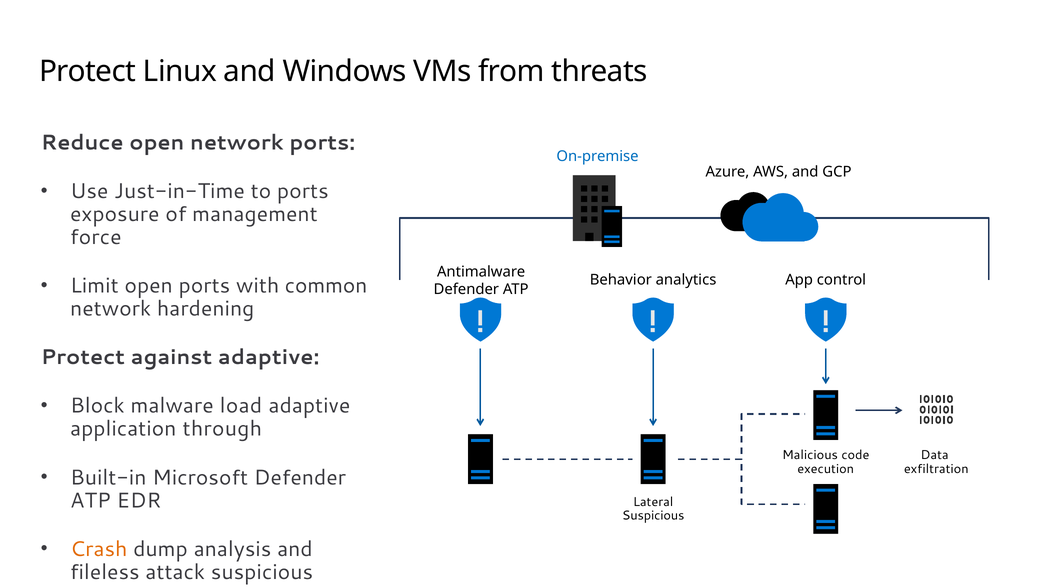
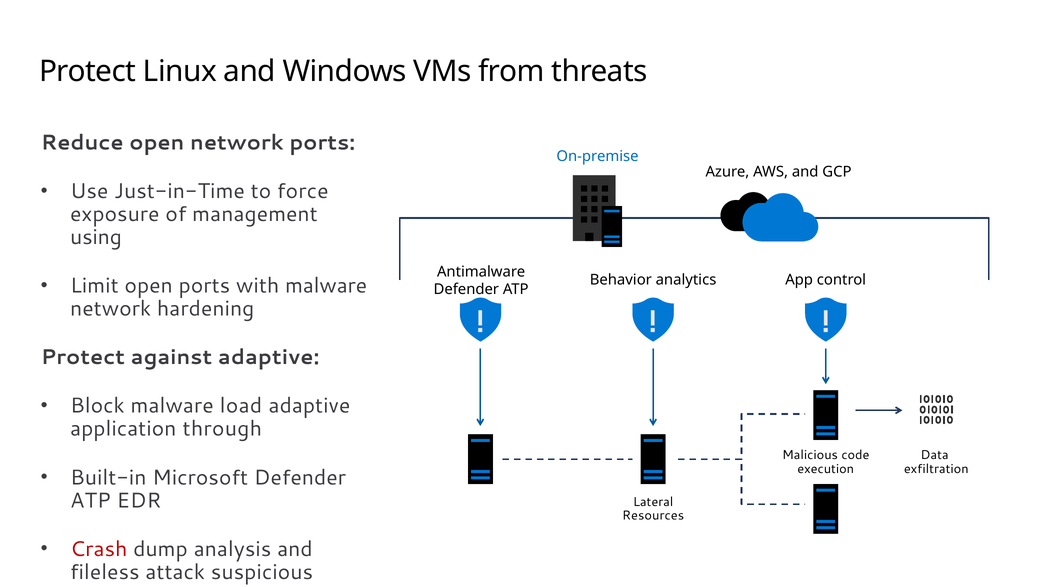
to ports: ports -> force
force: force -> using
with common: common -> malware
Suspicious at (653, 515): Suspicious -> Resources
Crash colour: orange -> red
